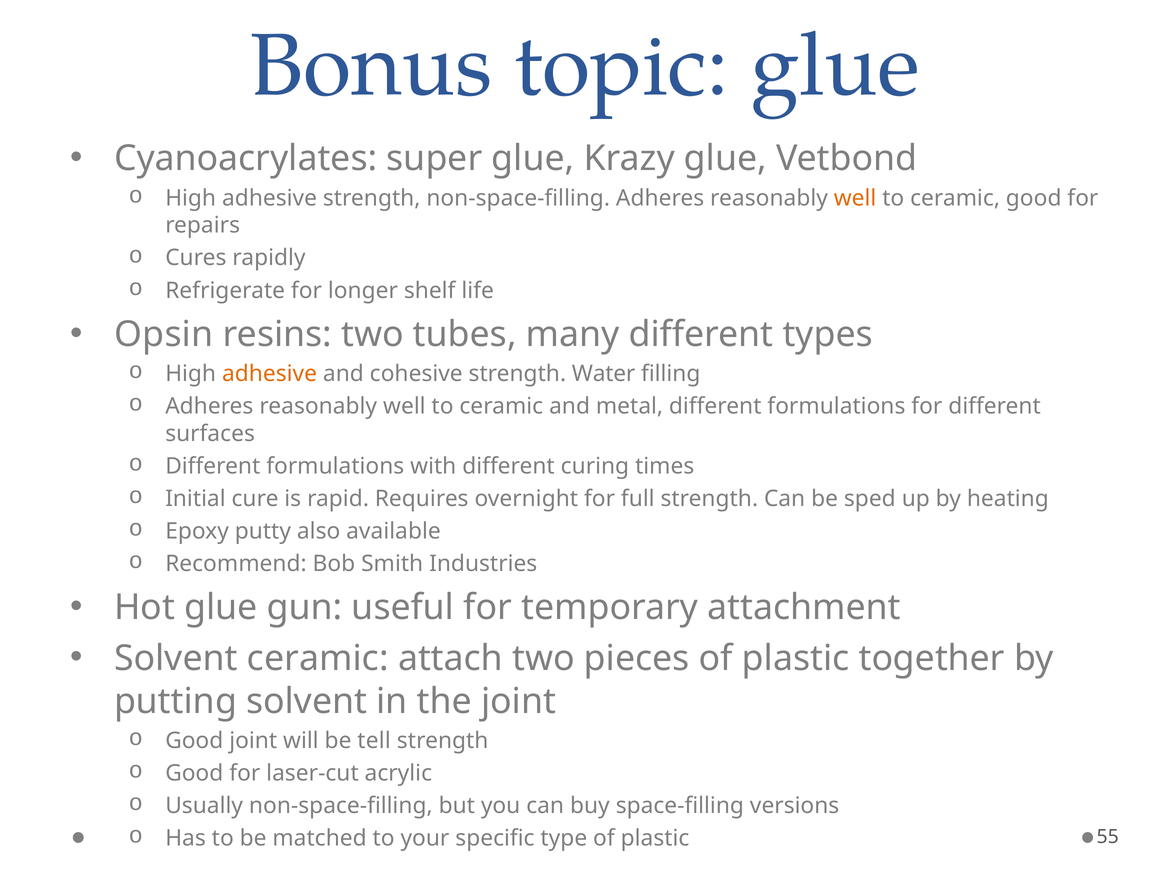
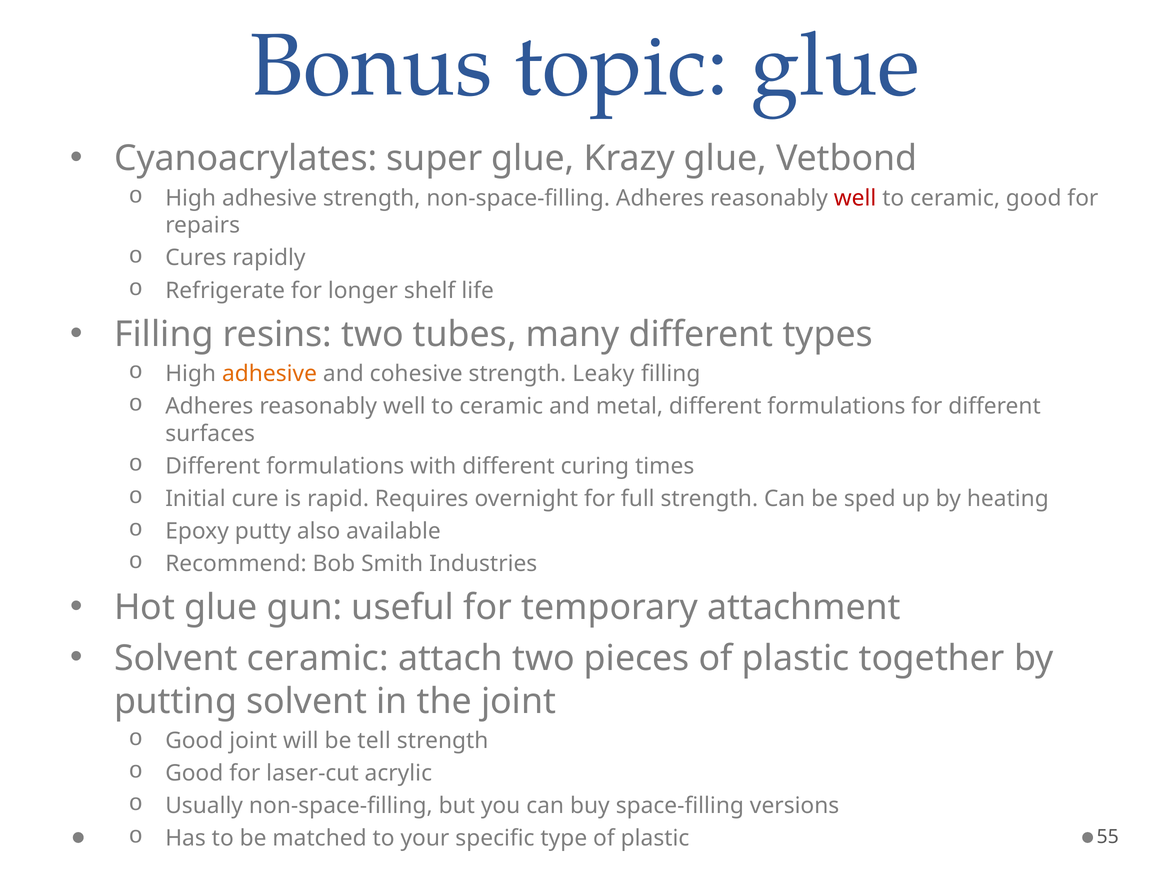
well at (855, 198) colour: orange -> red
Opsin at (164, 334): Opsin -> Filling
Water: Water -> Leaky
